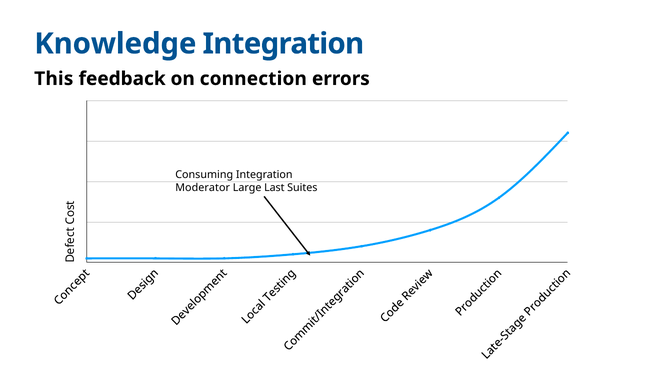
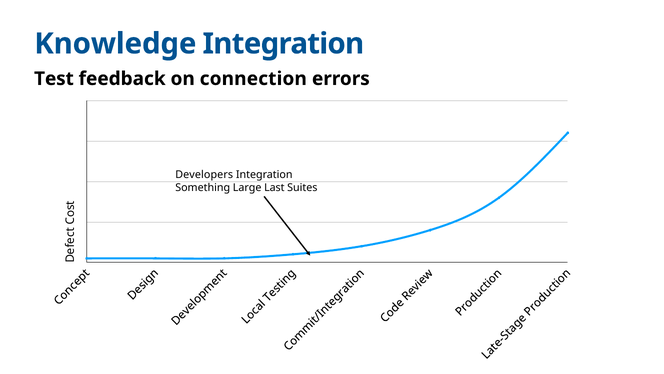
This: This -> Test
Consuming: Consuming -> Developers
Moderator: Moderator -> Something
